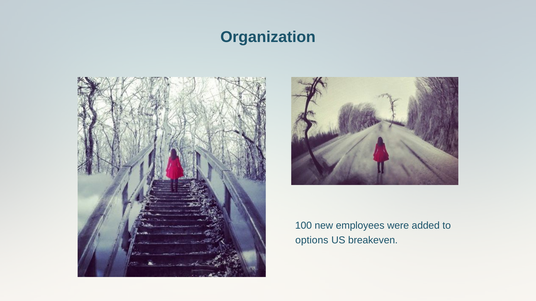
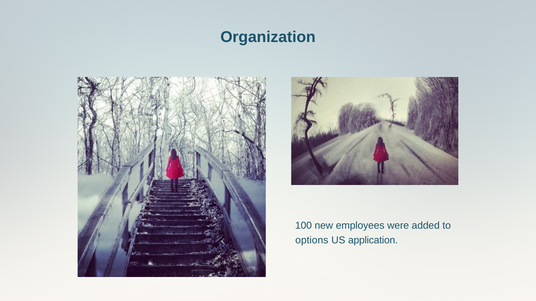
breakeven: breakeven -> application
